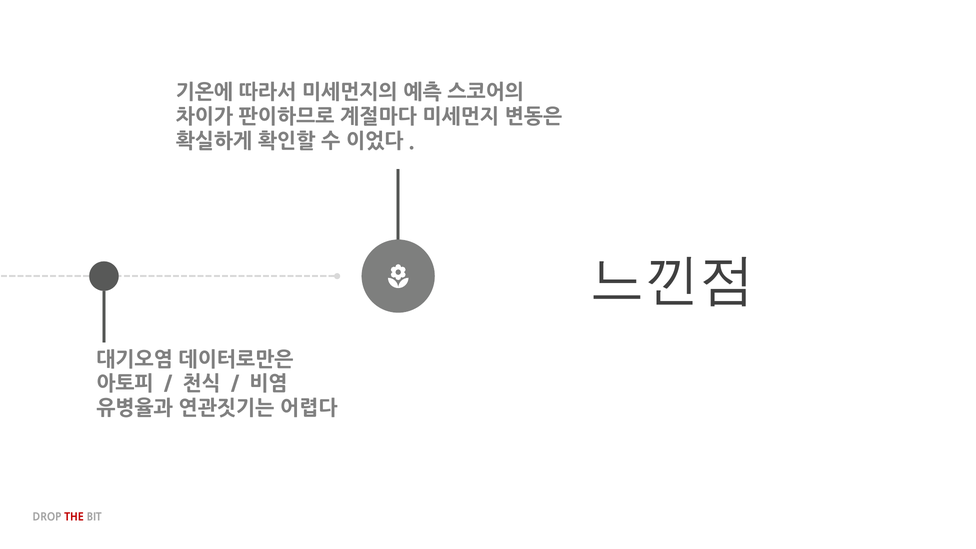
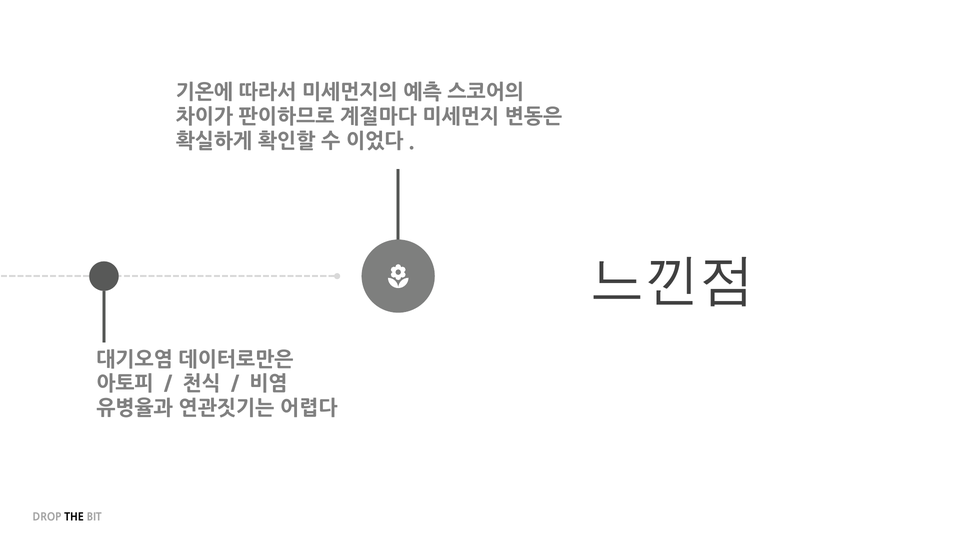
THE colour: red -> black
